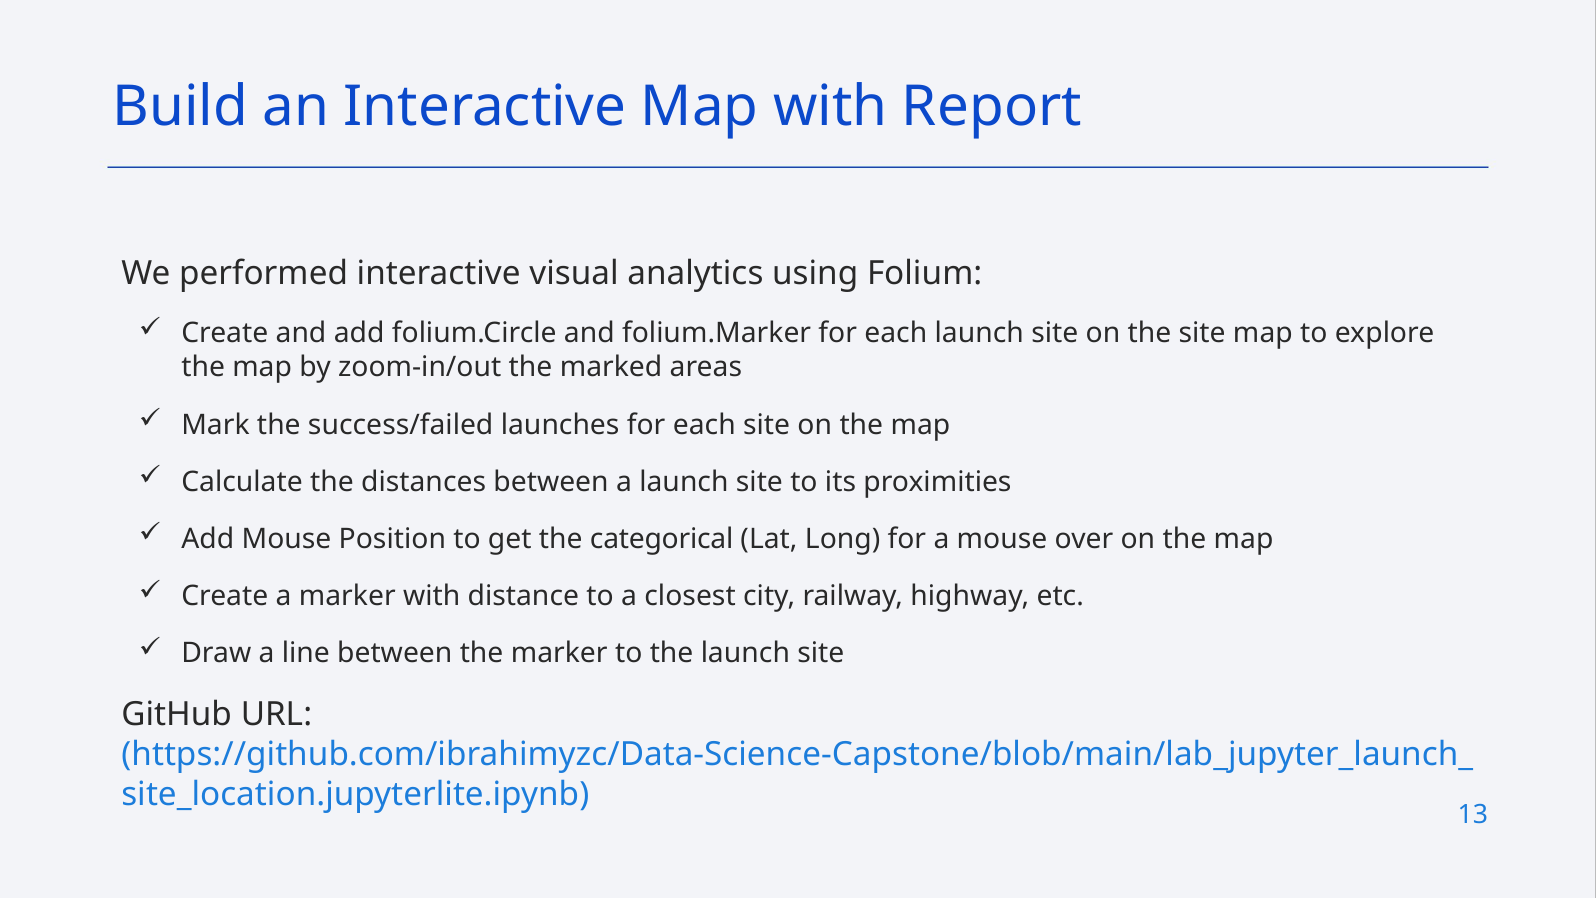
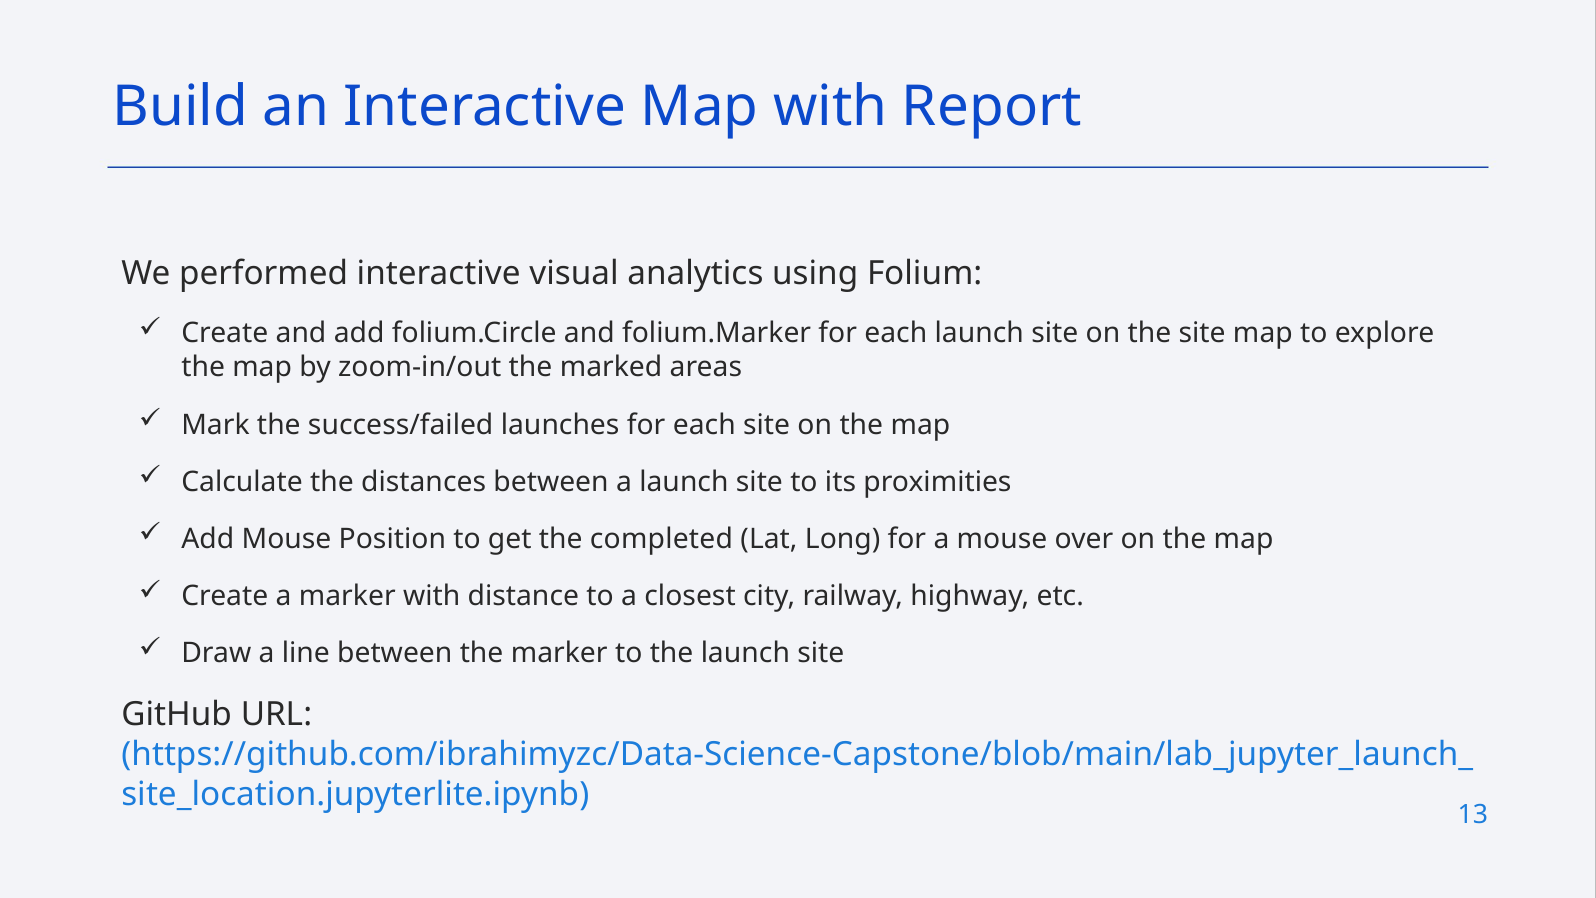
categorical: categorical -> completed
